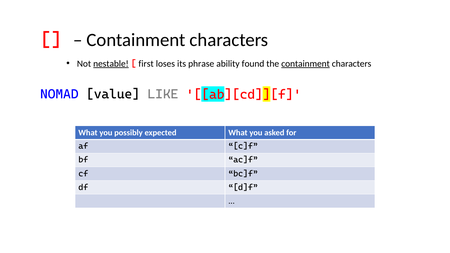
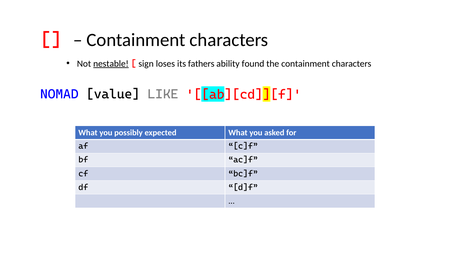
first: first -> sign
phrase: phrase -> fathers
containment at (306, 64) underline: present -> none
